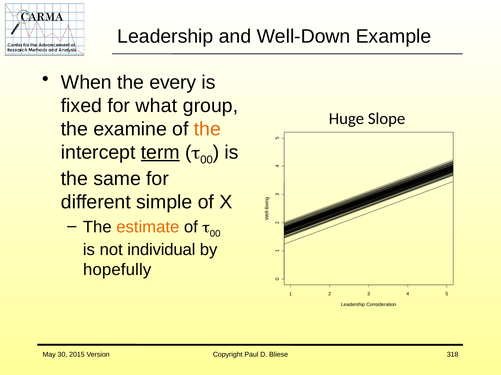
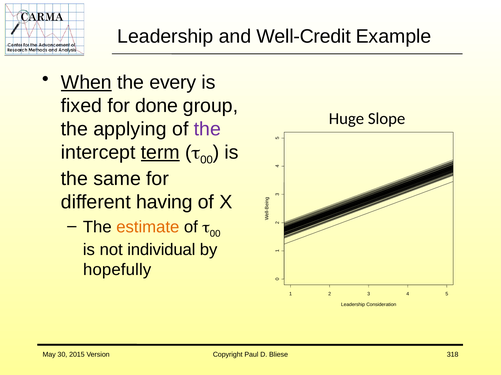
Well-Down: Well-Down -> Well-Credit
When underline: none -> present
what: what -> done
examine: examine -> applying
the at (207, 129) colour: orange -> purple
simple: simple -> having
